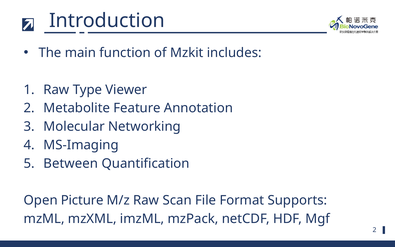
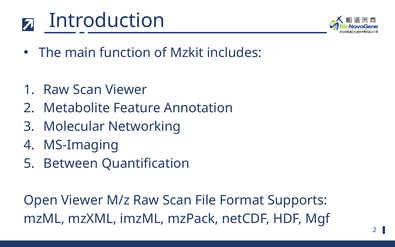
Type at (87, 90): Type -> Scan
Open Picture: Picture -> Viewer
